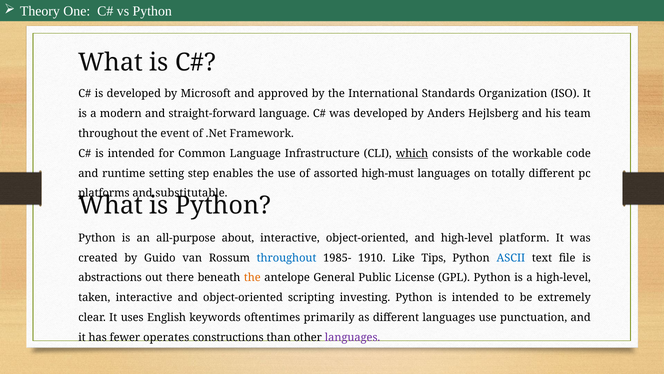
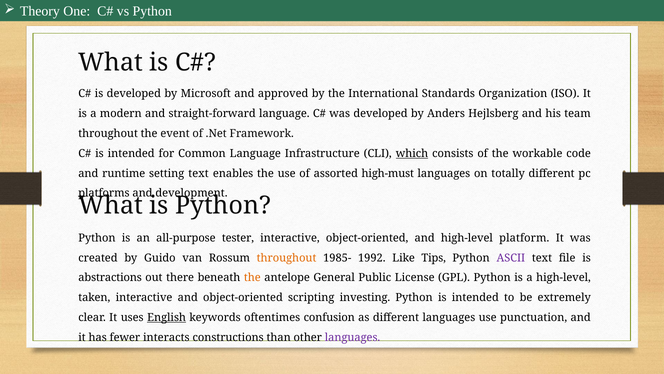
setting step: step -> text
substitutable: substitutable -> development
about: about -> tester
throughout at (287, 258) colour: blue -> orange
1910: 1910 -> 1992
ASCII colour: blue -> purple
English underline: none -> present
primarily: primarily -> confusion
operates: operates -> interacts
